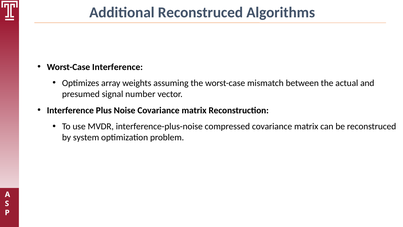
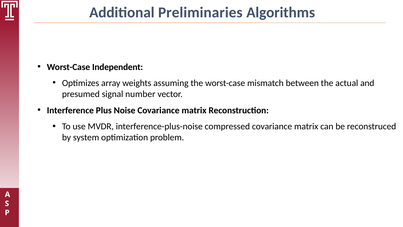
Additional Reconstruced: Reconstruced -> Preliminaries
Worst-Case Interference: Interference -> Independent
